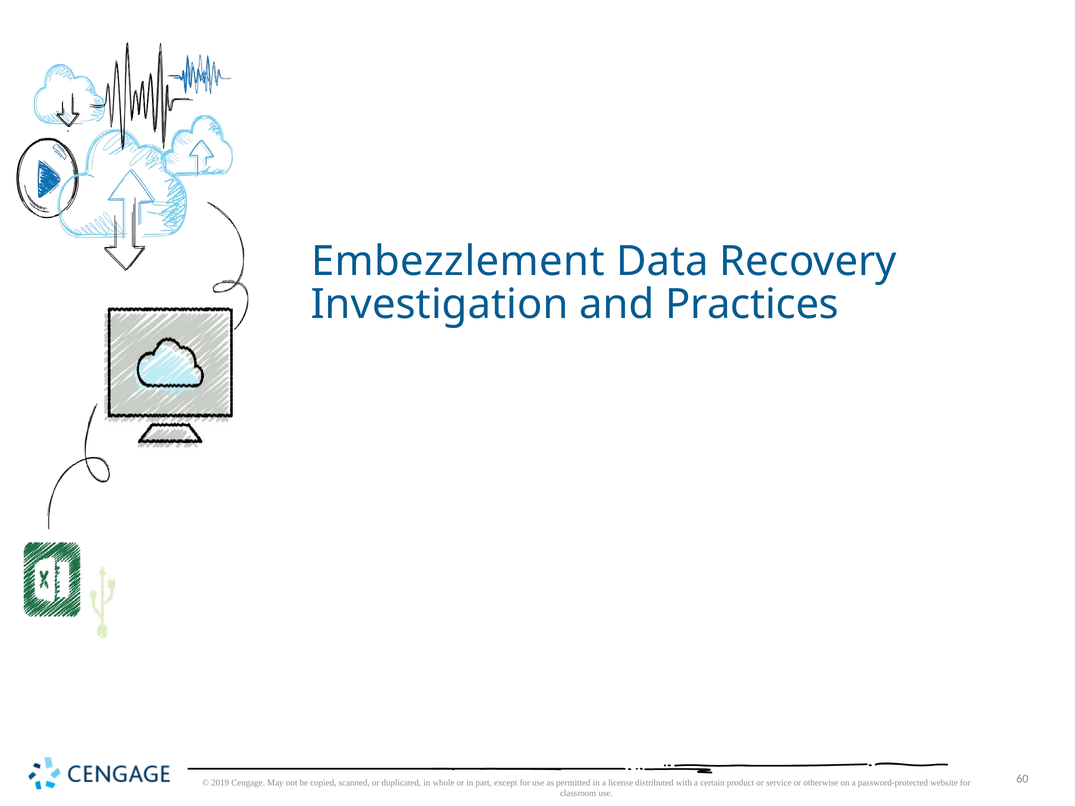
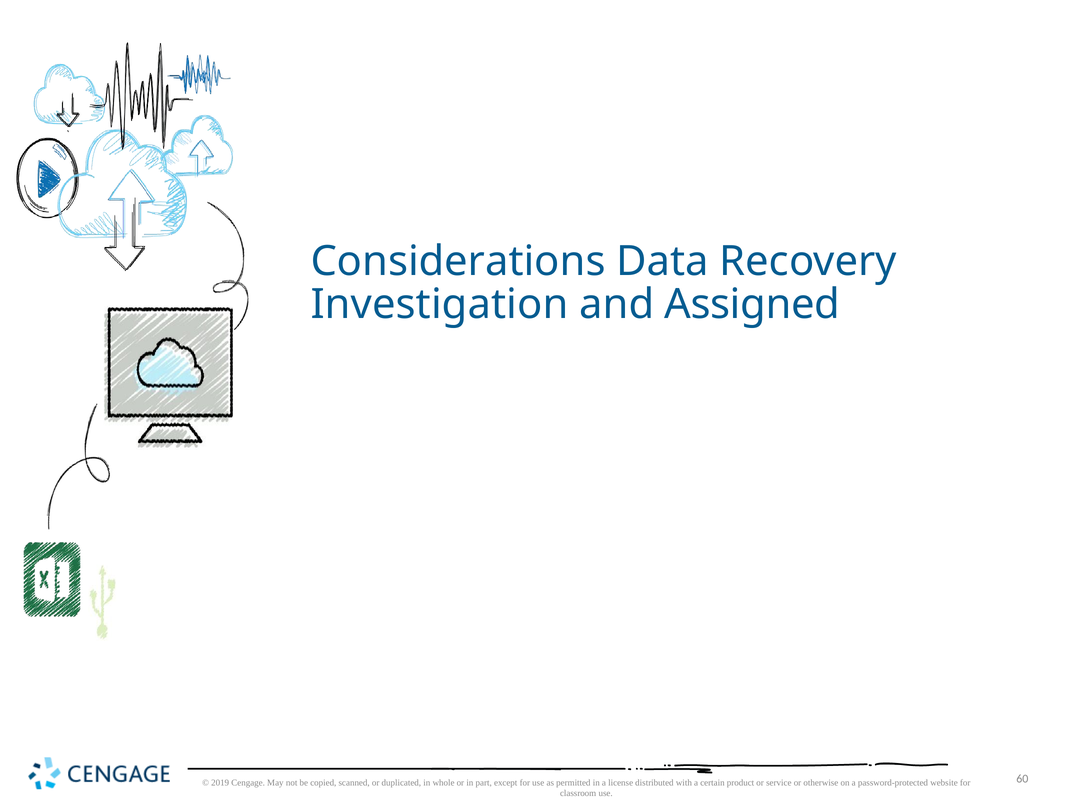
Embezzlement: Embezzlement -> Considerations
Practices: Practices -> Assigned
